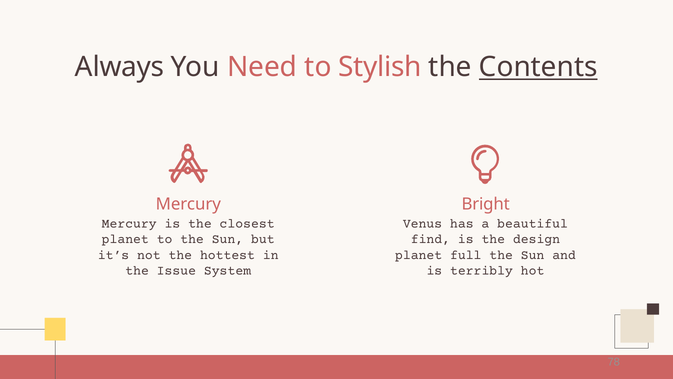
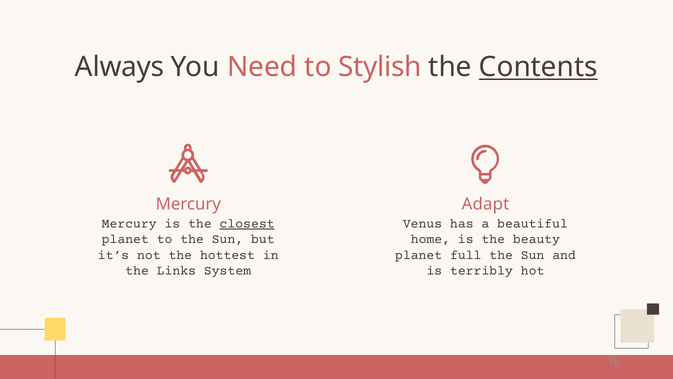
Bright: Bright -> Adapt
closest underline: none -> present
find: find -> home
design: design -> beauty
Issue: Issue -> Links
